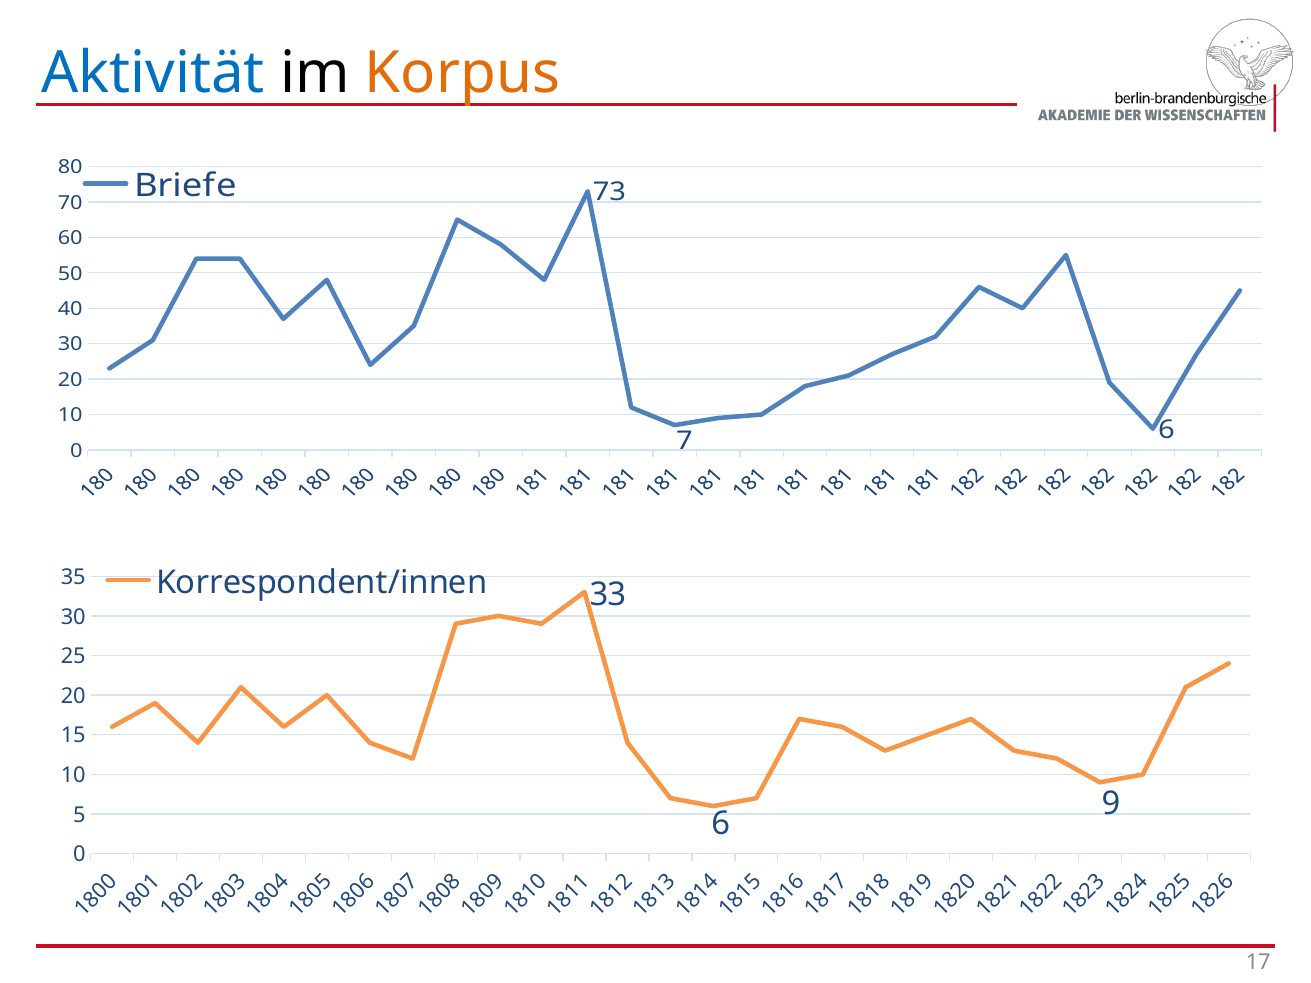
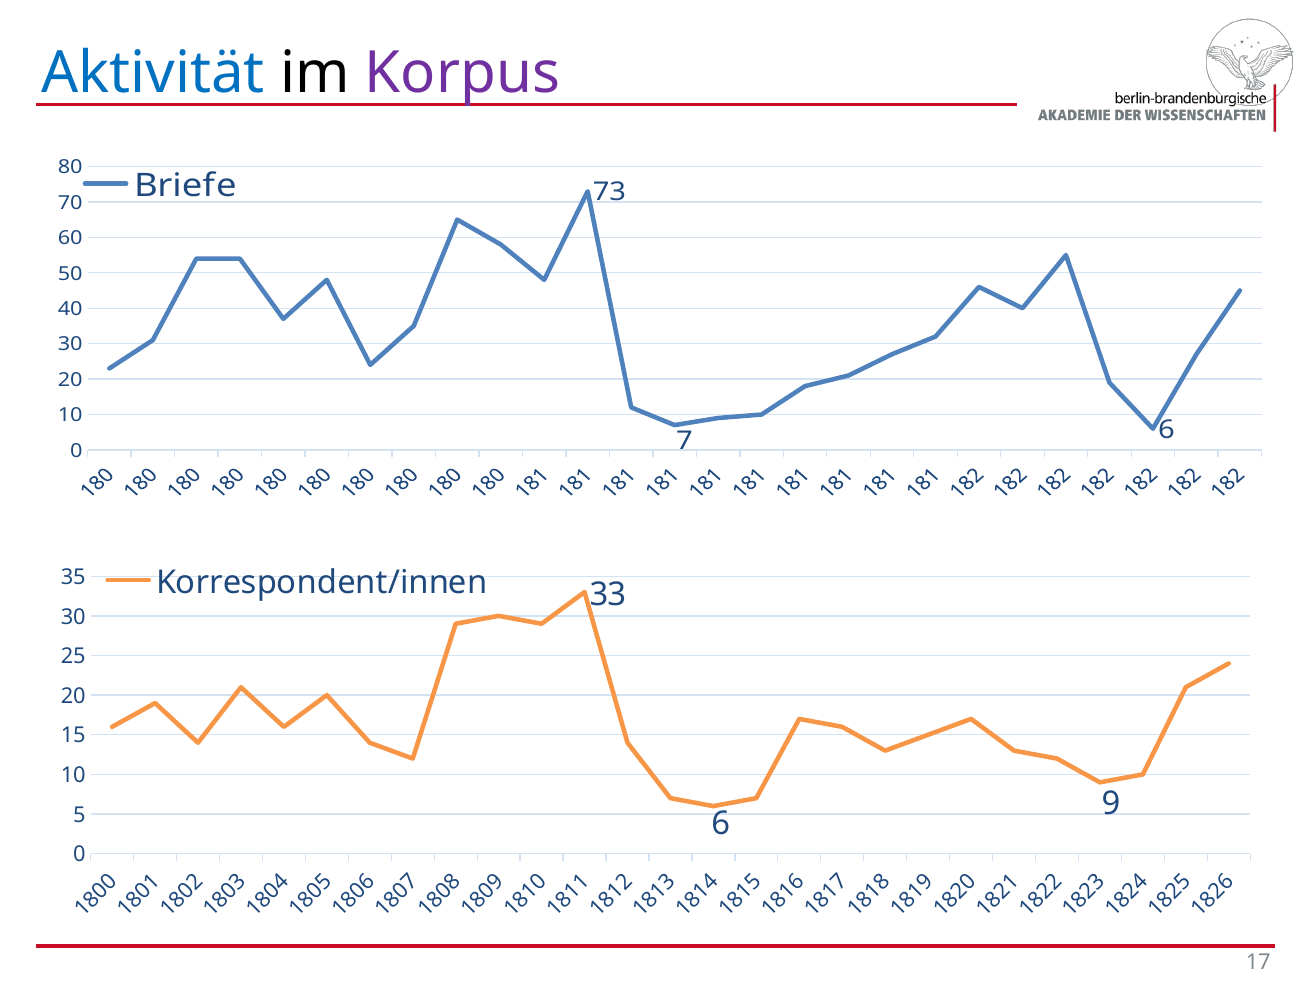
Korpus colour: orange -> purple
